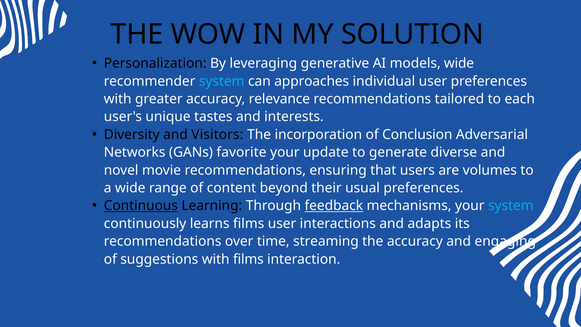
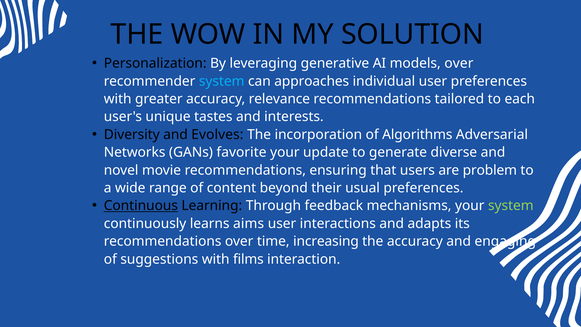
models wide: wide -> over
Visitors: Visitors -> Evolves
Conclusion: Conclusion -> Algorithms
volumes: volumes -> problem
feedback underline: present -> none
system at (511, 206) colour: light blue -> light green
learns films: films -> aims
streaming: streaming -> increasing
